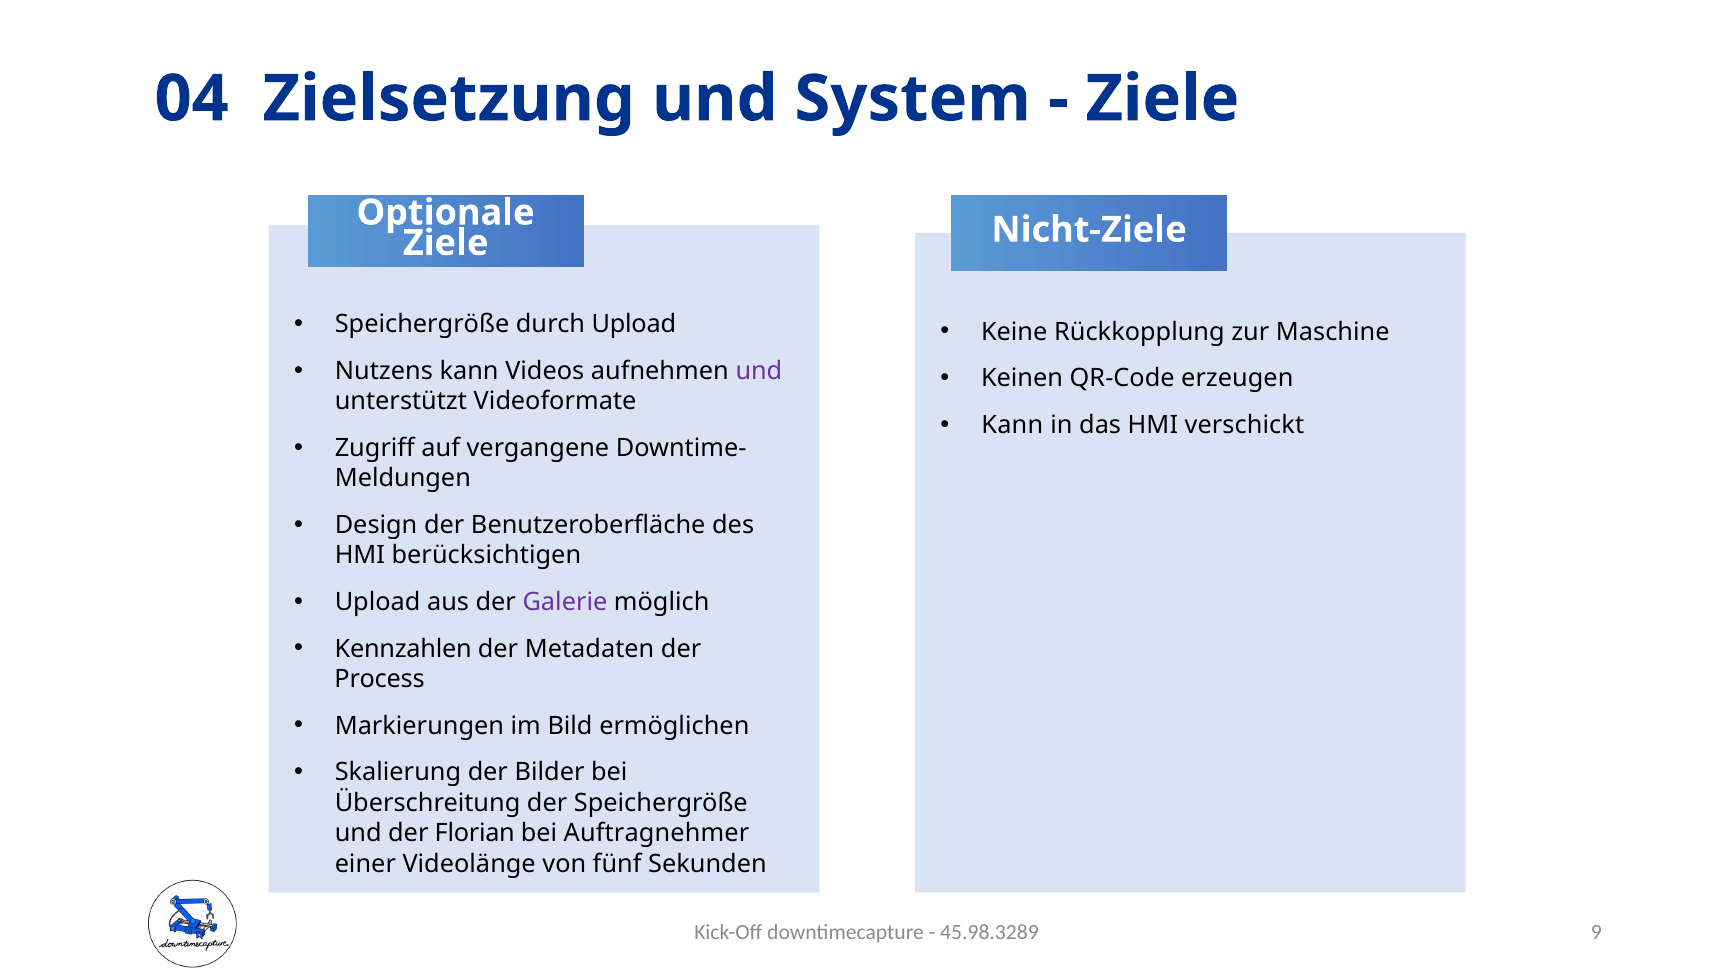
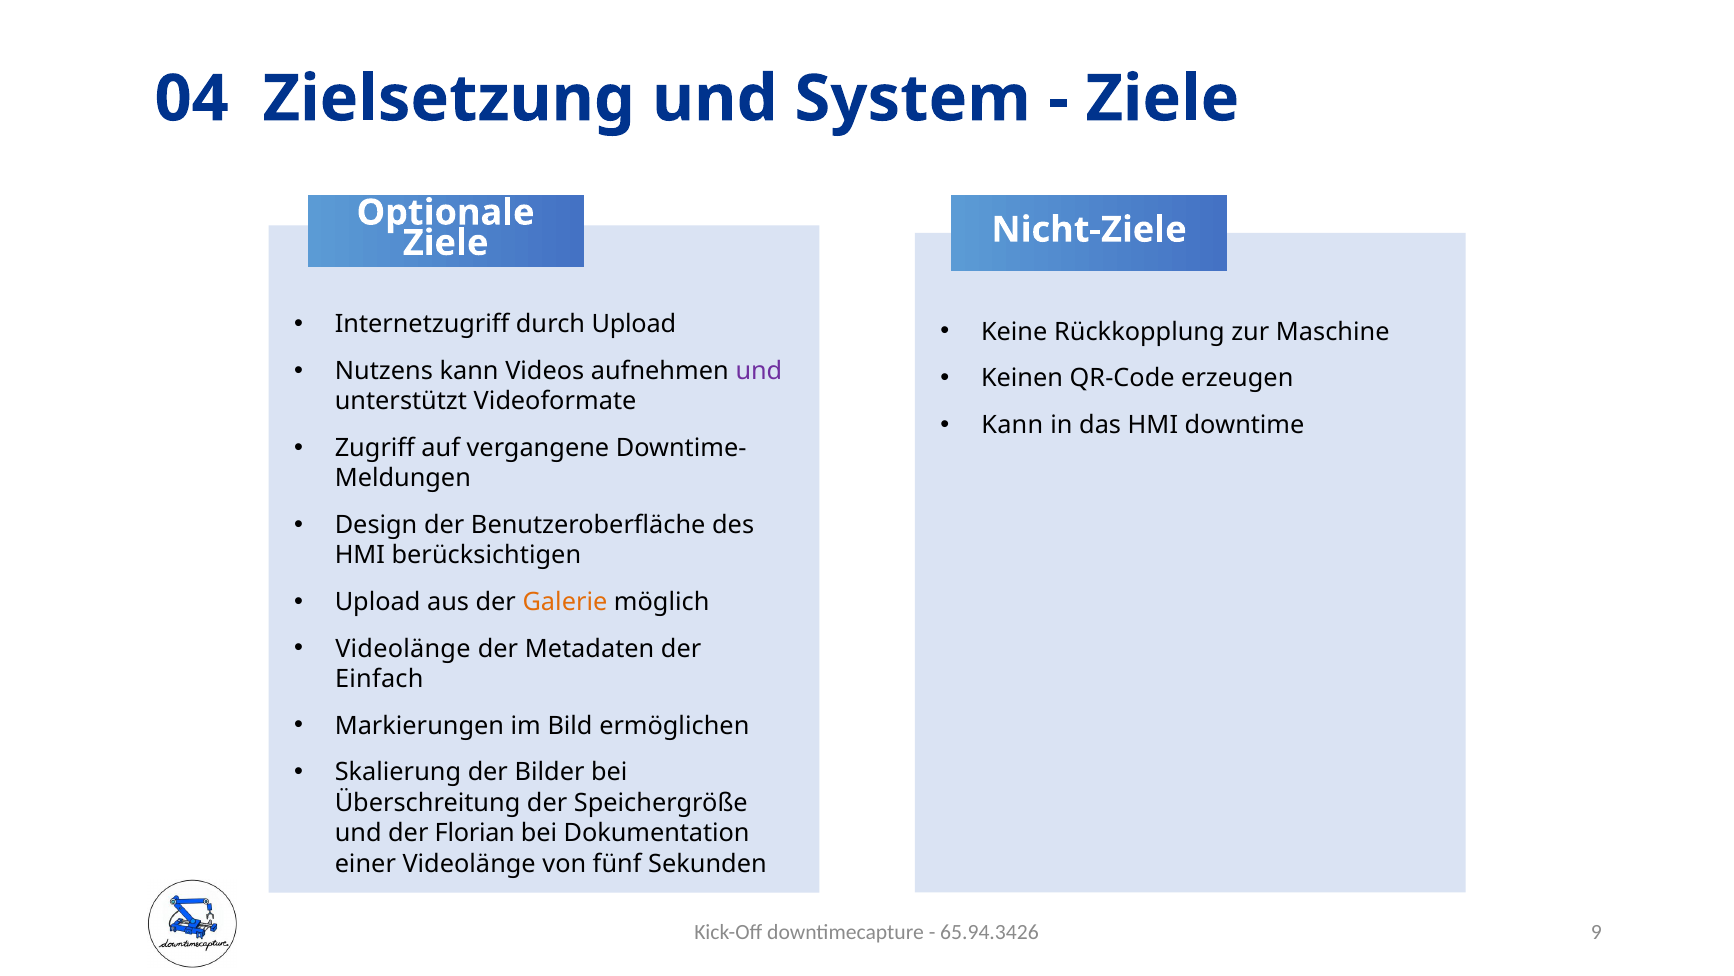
Speichergröße at (422, 324): Speichergröße -> Internetzugriff
verschickt: verschickt -> downtime
Galerie colour: purple -> orange
Kennzahlen at (403, 648): Kennzahlen -> Videolänge
Process: Process -> Einfach
Auftragnehmer: Auftragnehmer -> Dokumentation
45.98.3289: 45.98.3289 -> 65.94.3426
